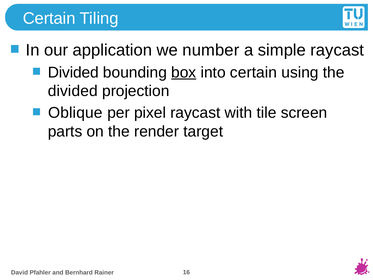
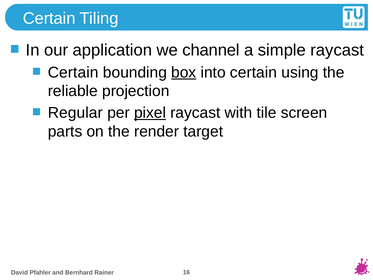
number: number -> channel
Divided at (73, 72): Divided -> Certain
divided at (73, 91): divided -> reliable
Oblique: Oblique -> Regular
pixel underline: none -> present
